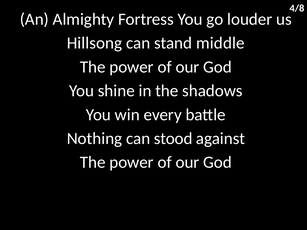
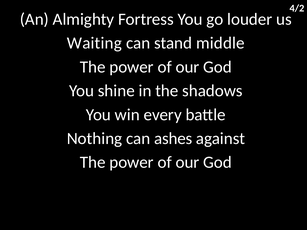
4/8: 4/8 -> 4/2
Hillsong: Hillsong -> Waiting
stood: stood -> ashes
